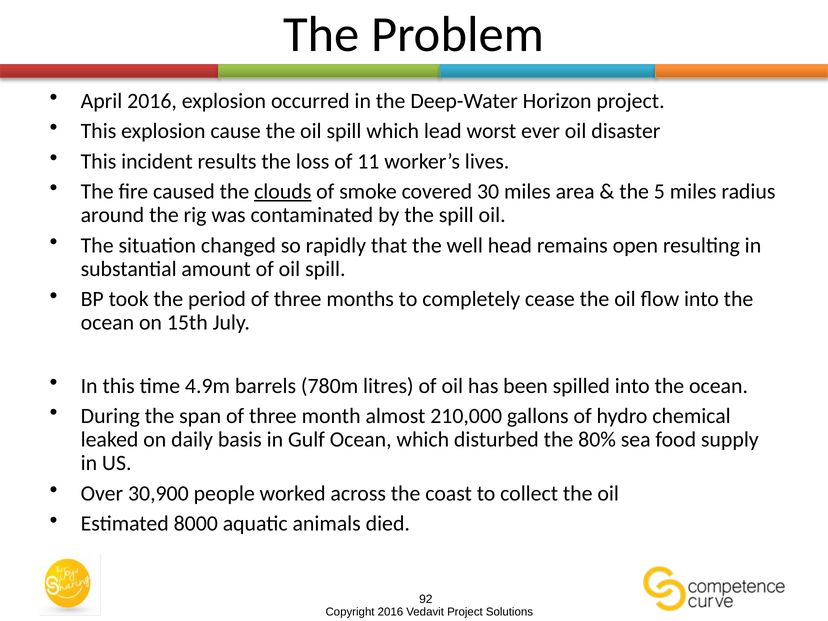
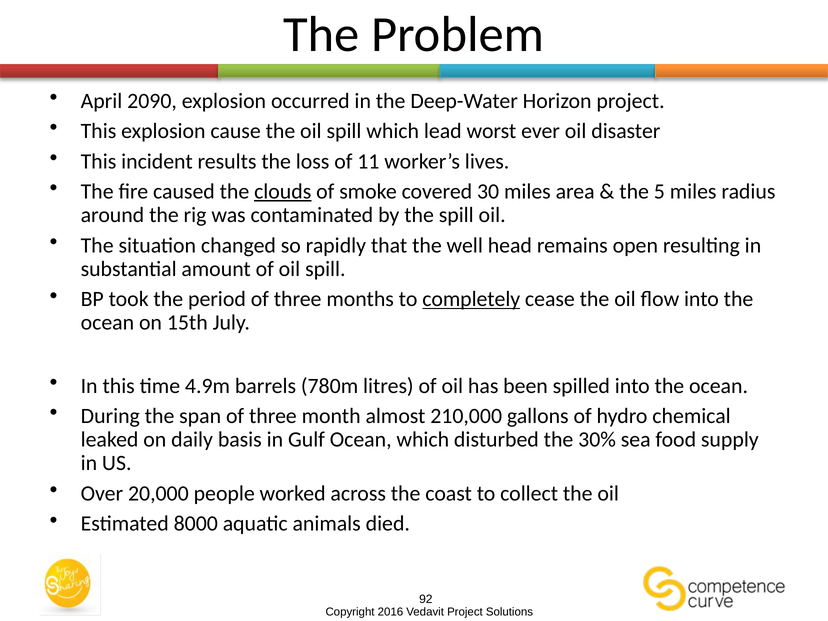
April 2016: 2016 -> 2090
completely underline: none -> present
80%: 80% -> 30%
30,900: 30,900 -> 20,000
